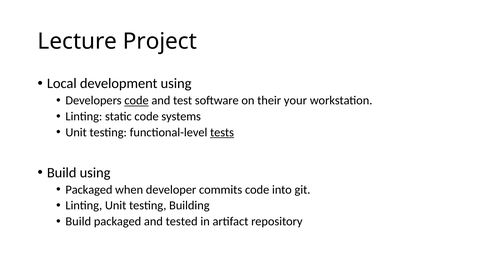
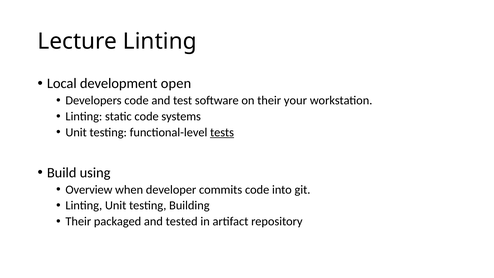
Lecture Project: Project -> Linting
development using: using -> open
code at (137, 101) underline: present -> none
Packaged at (89, 190): Packaged -> Overview
Build at (78, 221): Build -> Their
